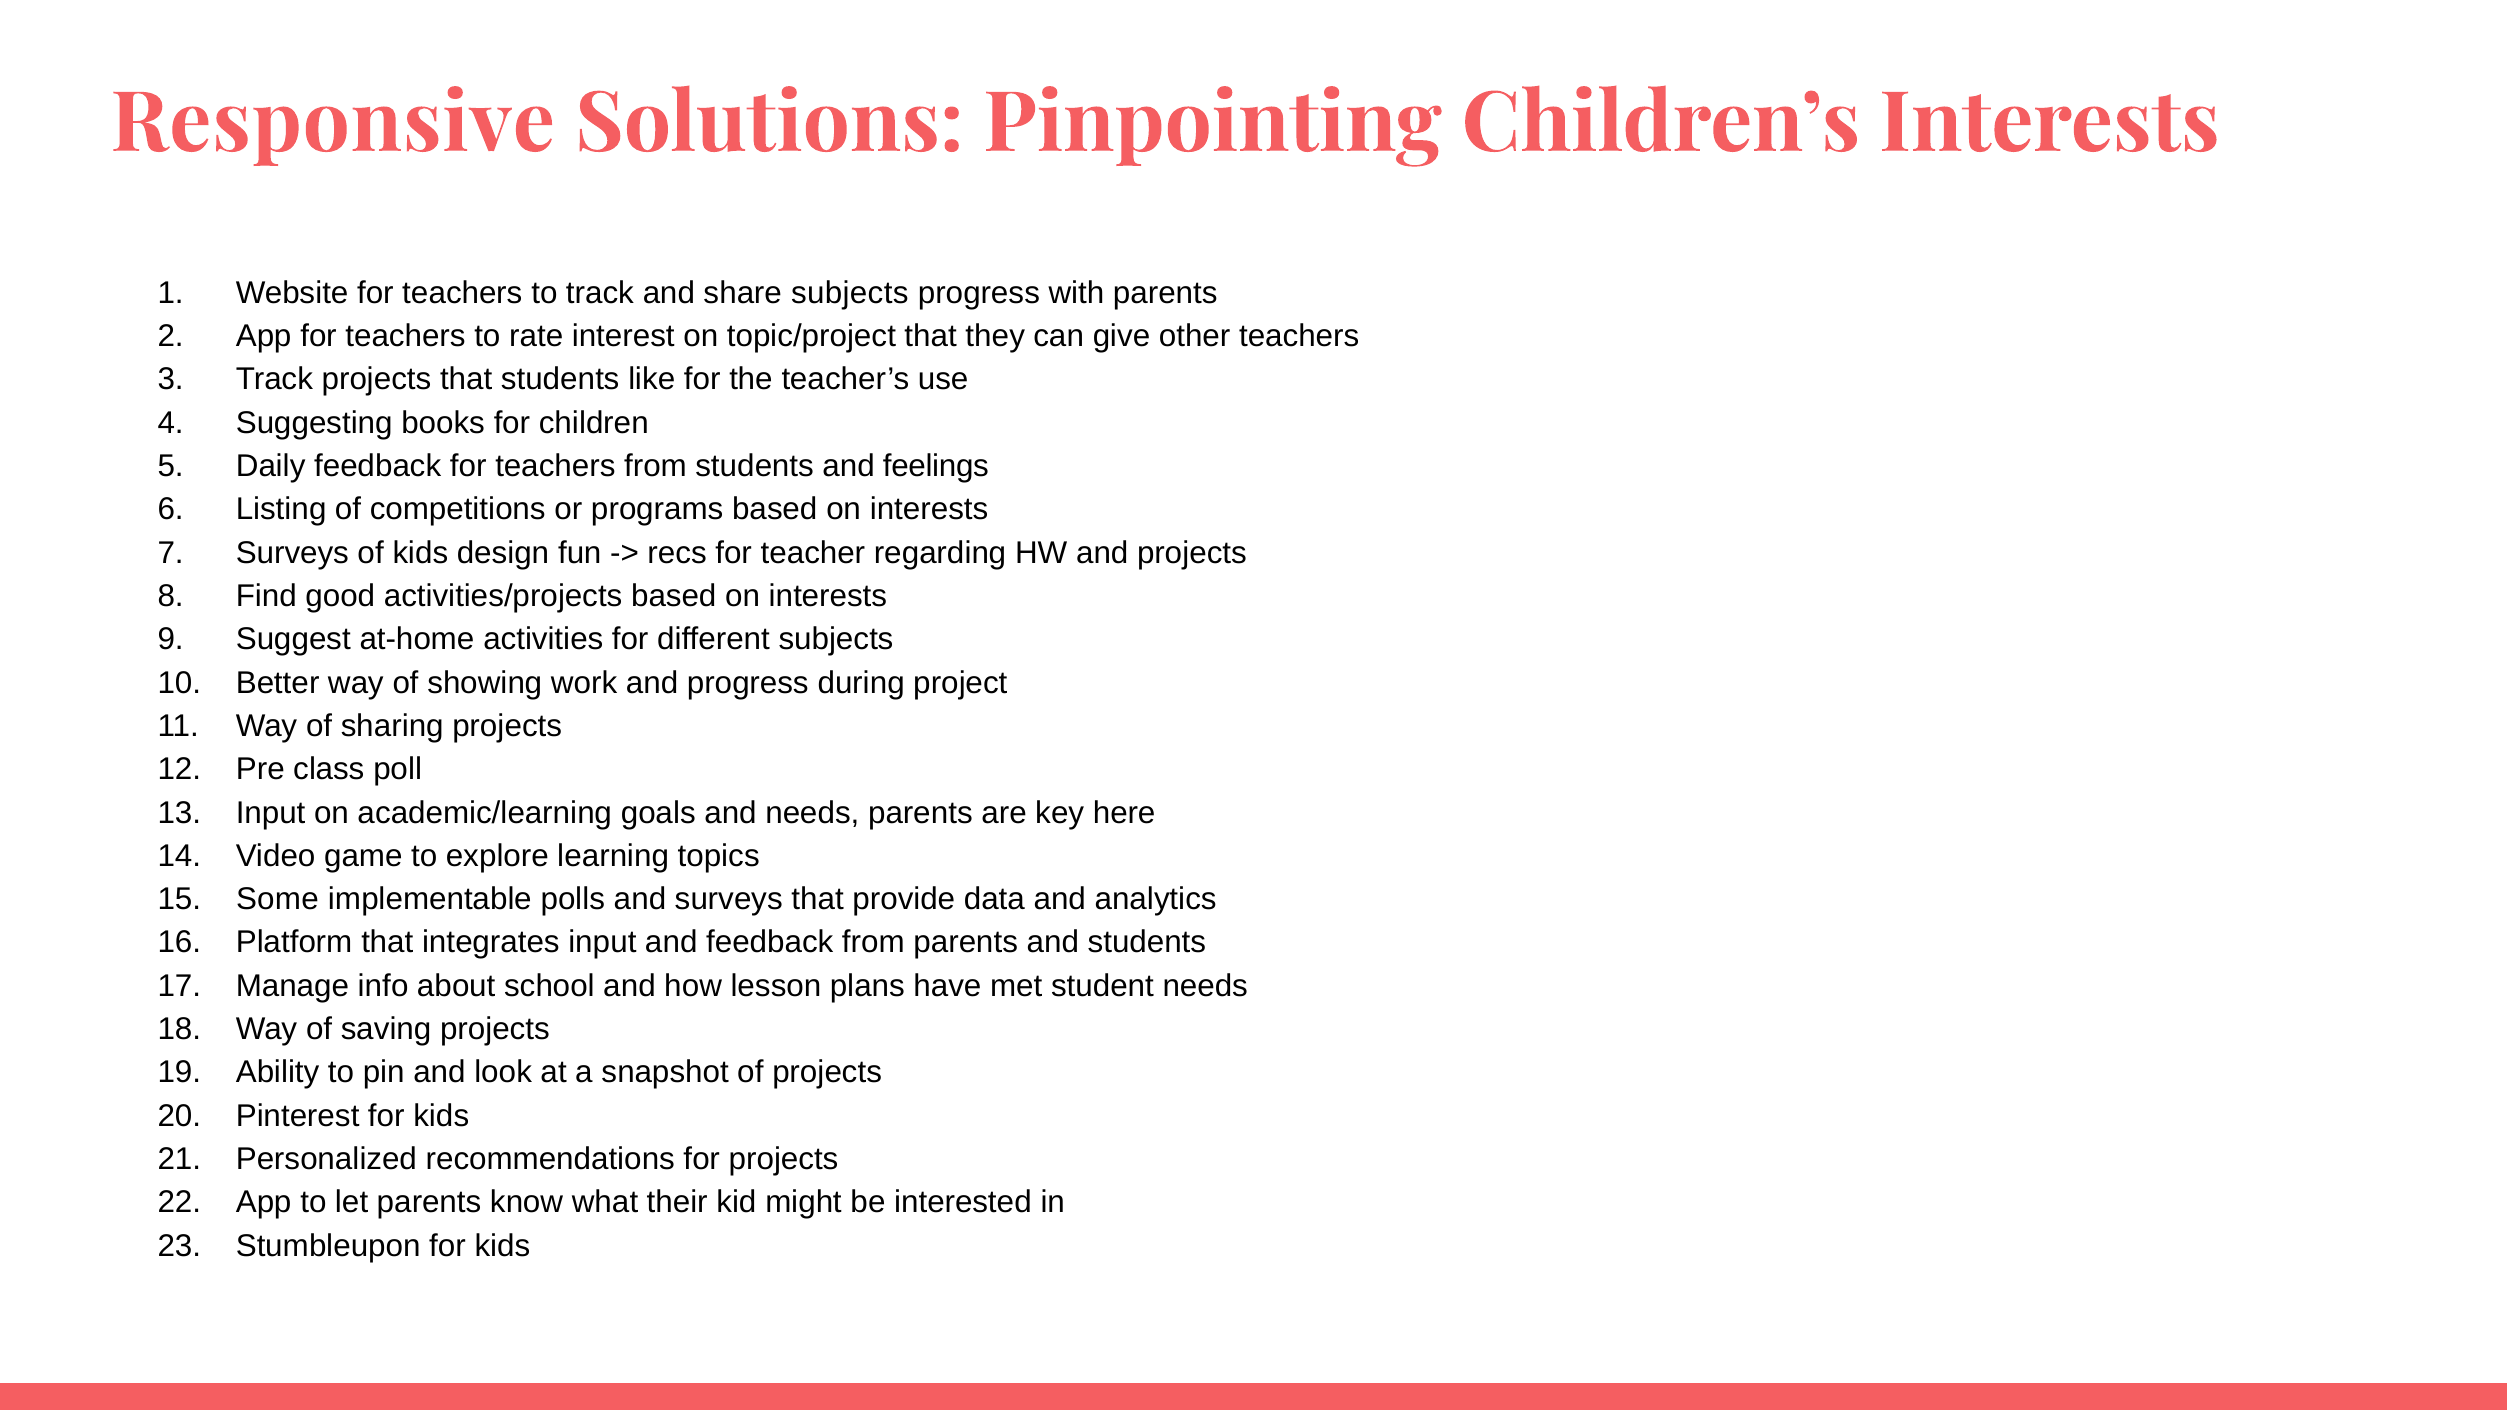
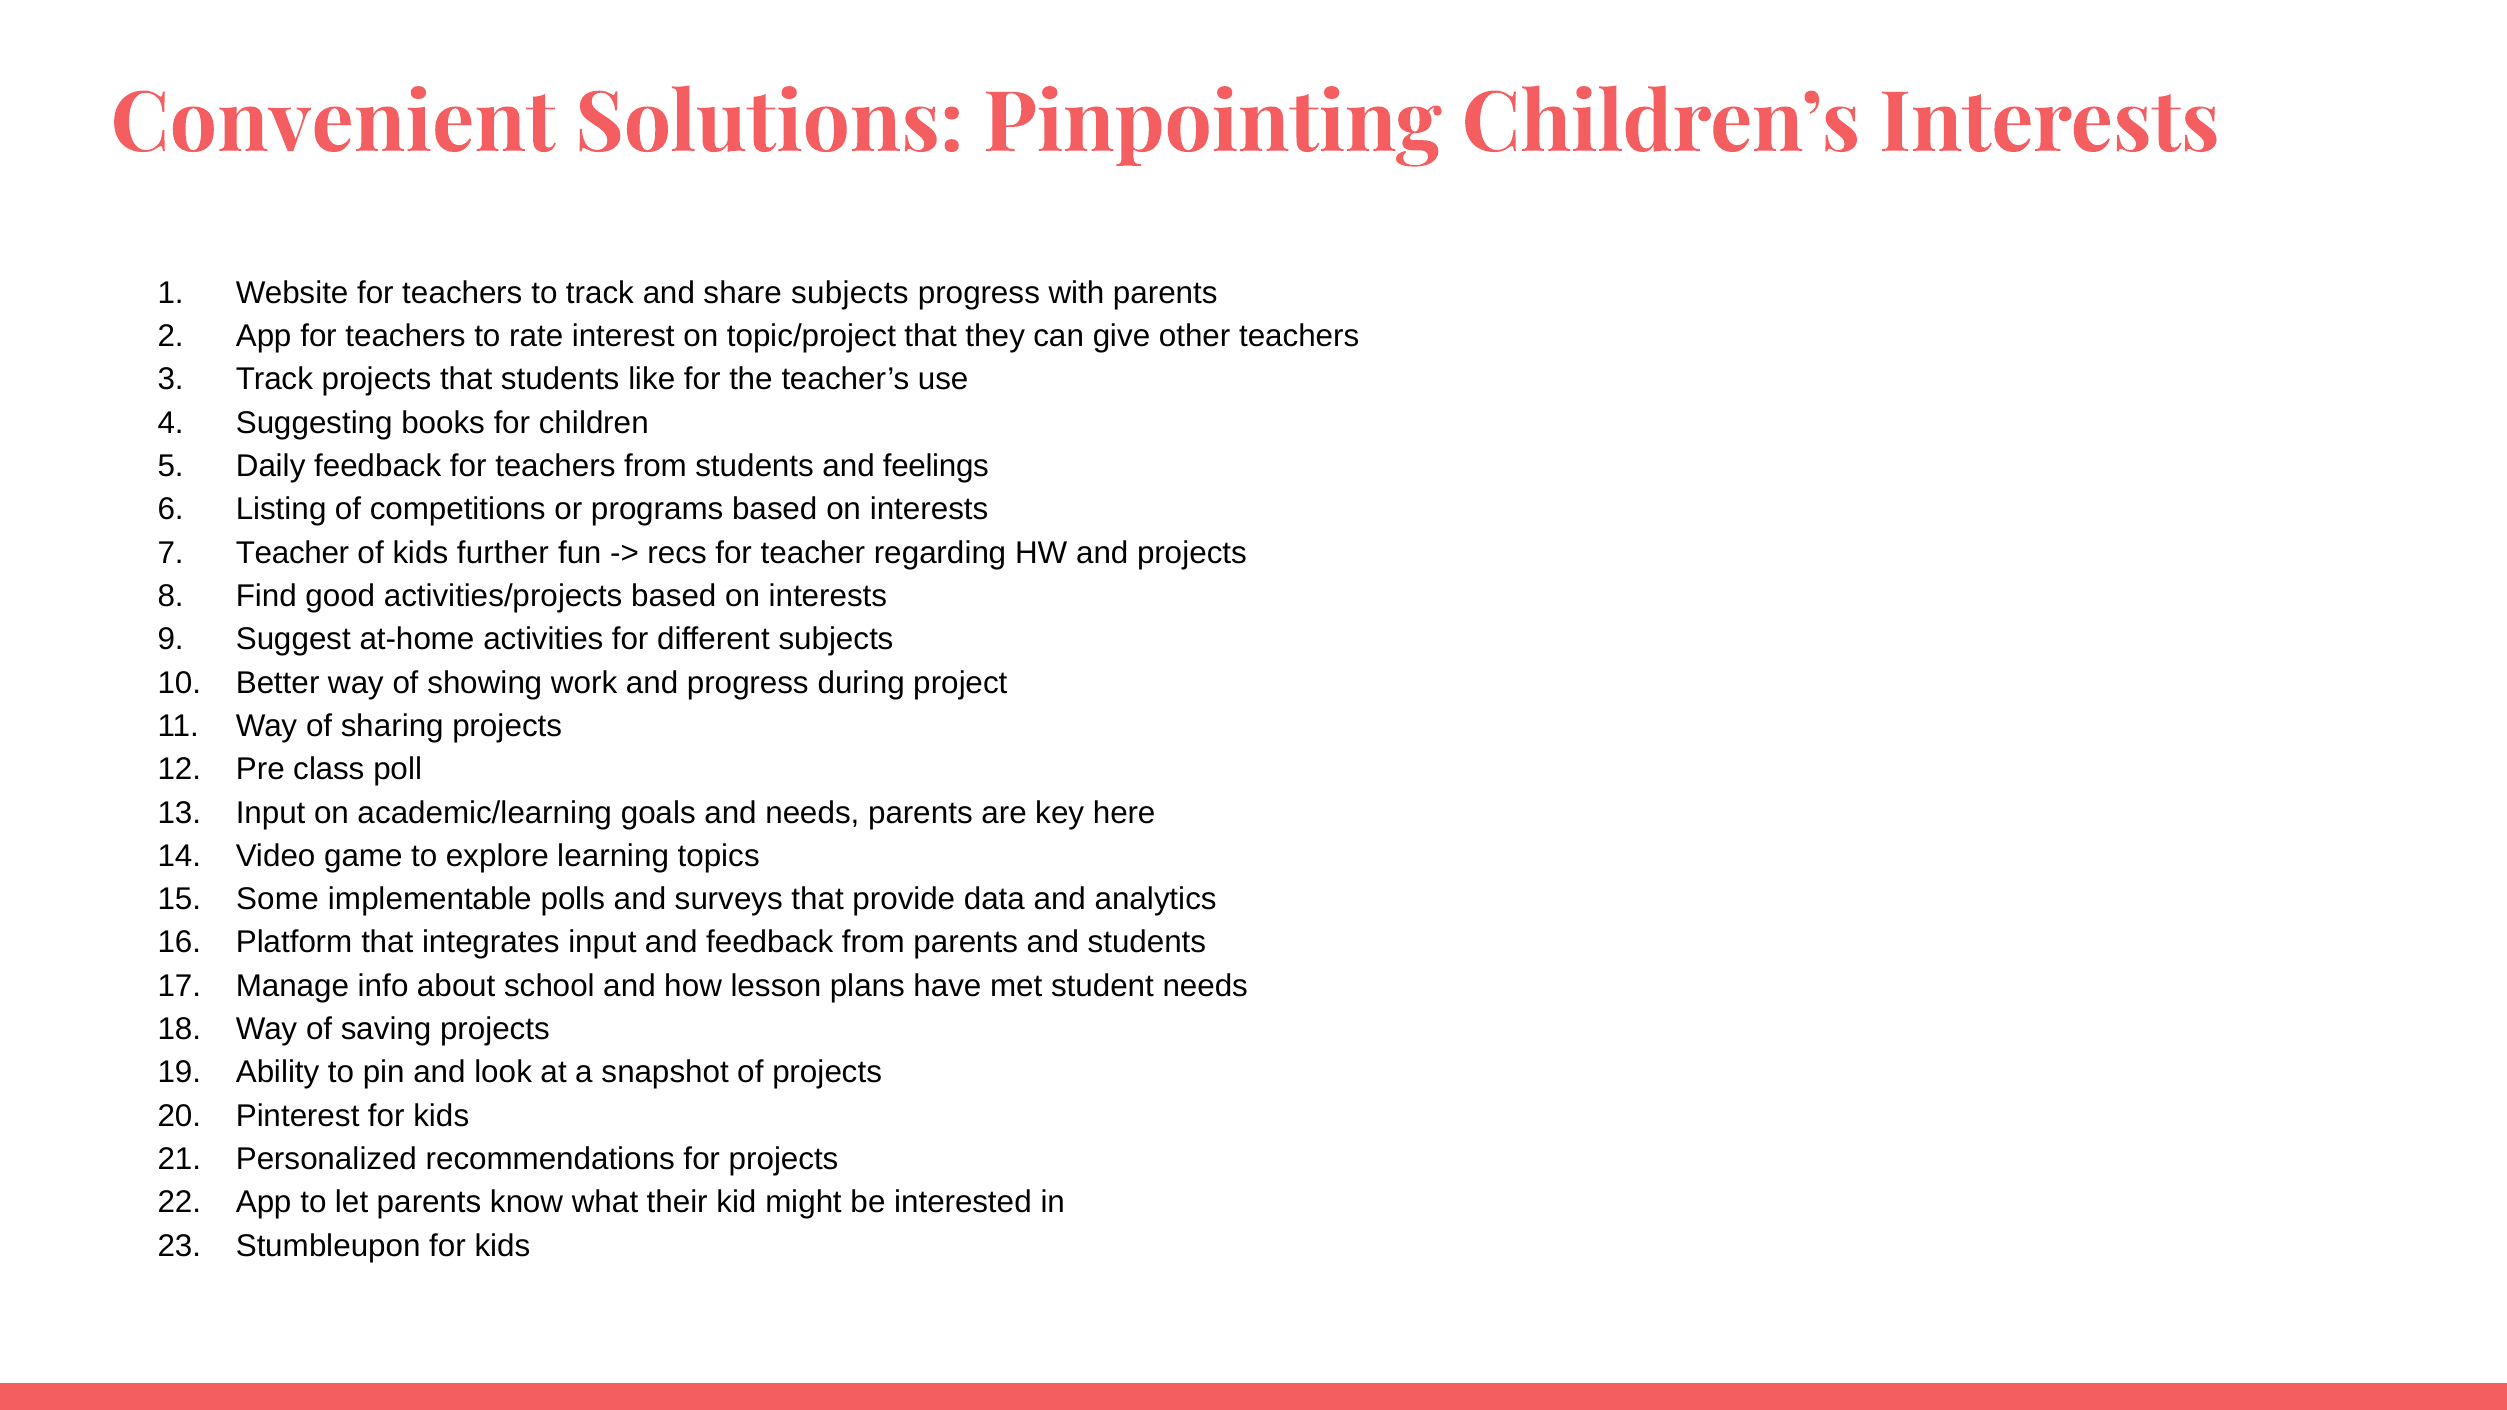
Responsive: Responsive -> Convenient
Surveys at (292, 553): Surveys -> Teacher
design: design -> further
